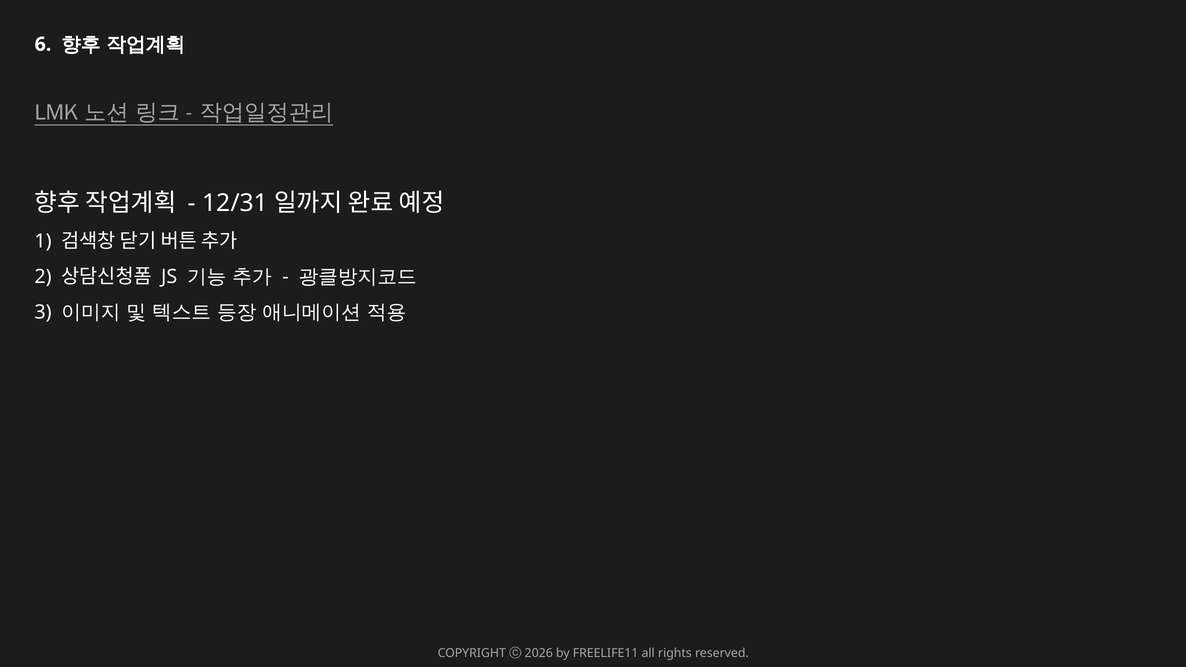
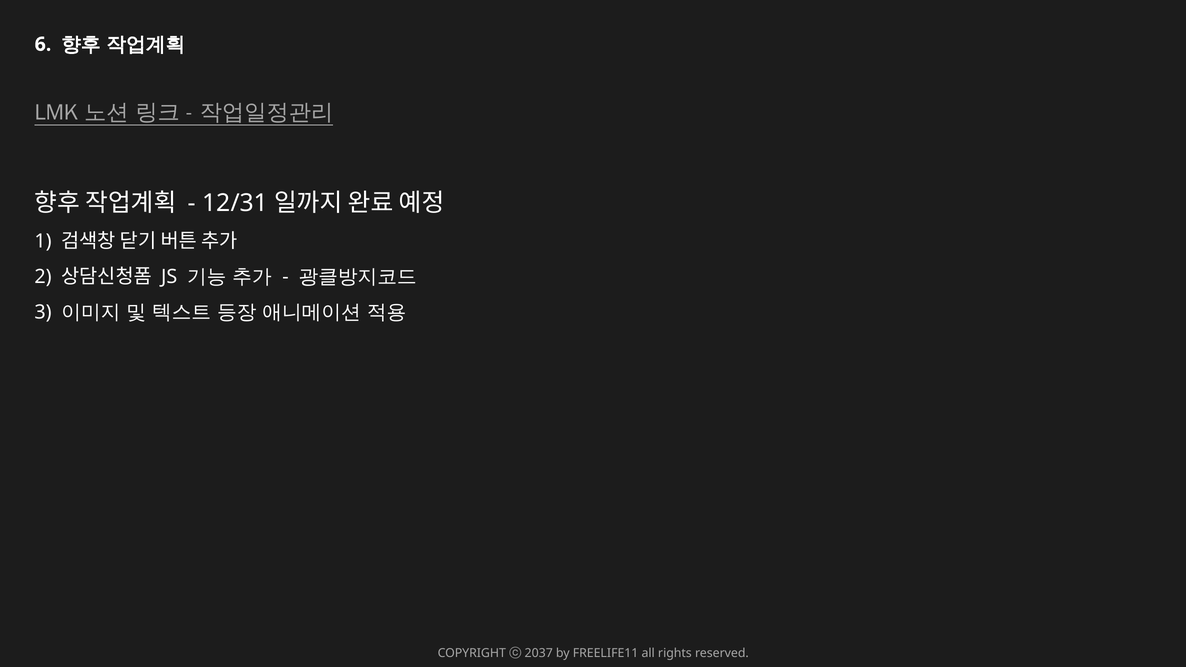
2026: 2026 -> 2037
